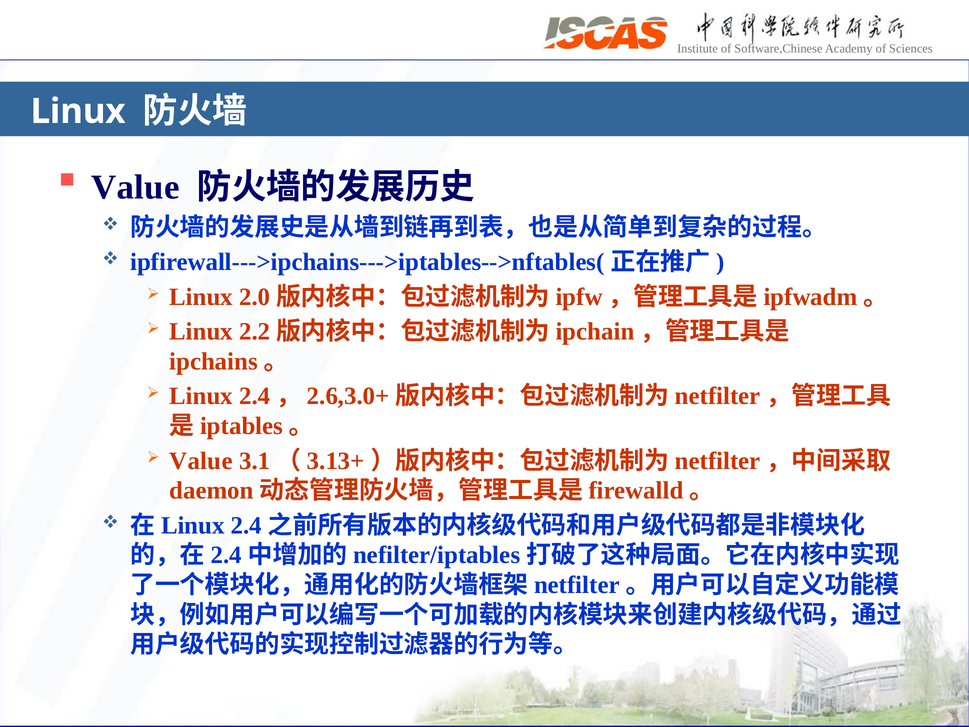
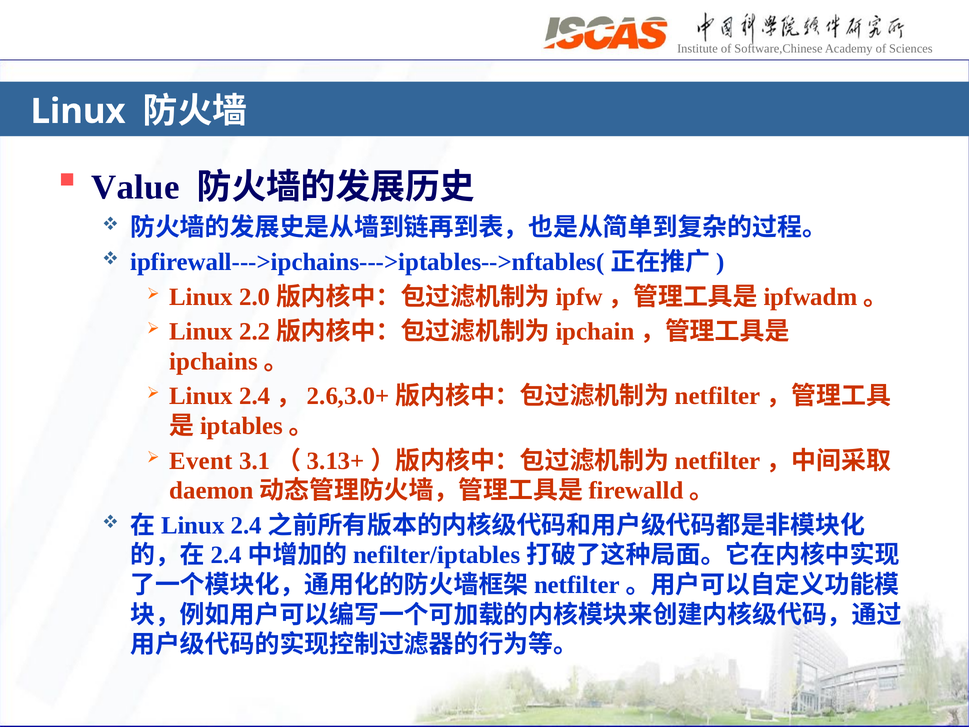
Value at (201, 461): Value -> Event
